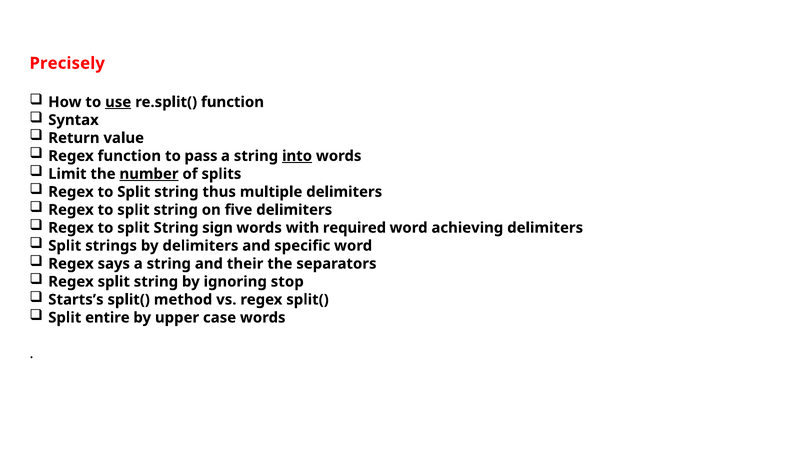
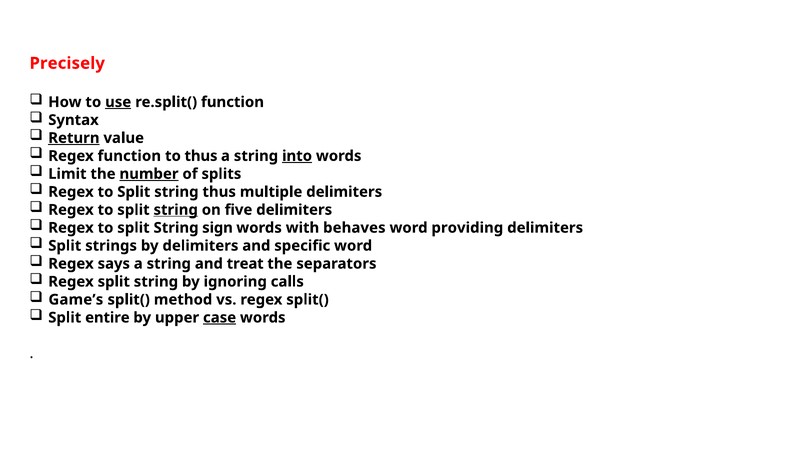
Return underline: none -> present
to pass: pass -> thus
string at (176, 210) underline: none -> present
required: required -> behaves
achieving: achieving -> providing
their: their -> treat
stop: stop -> calls
Starts’s: Starts’s -> Game’s
case underline: none -> present
